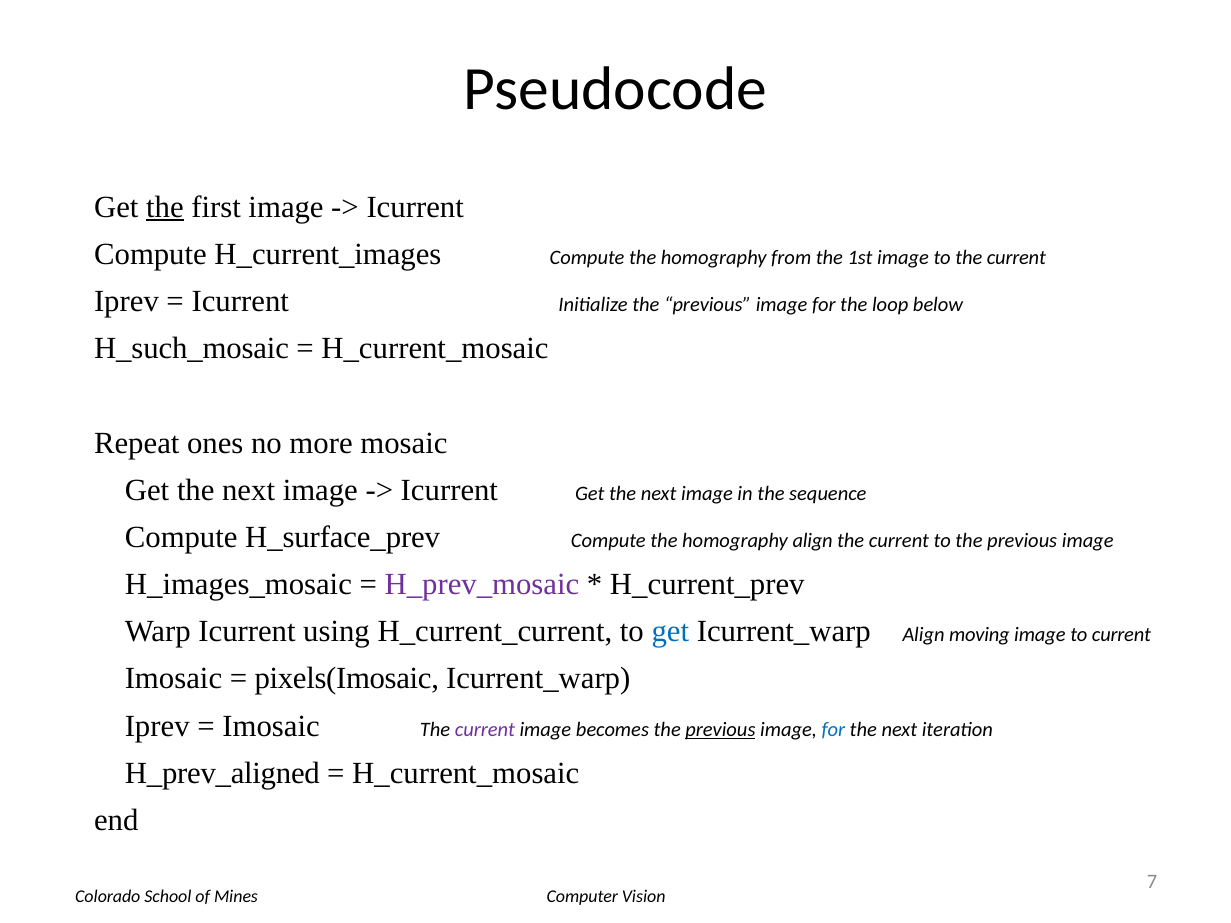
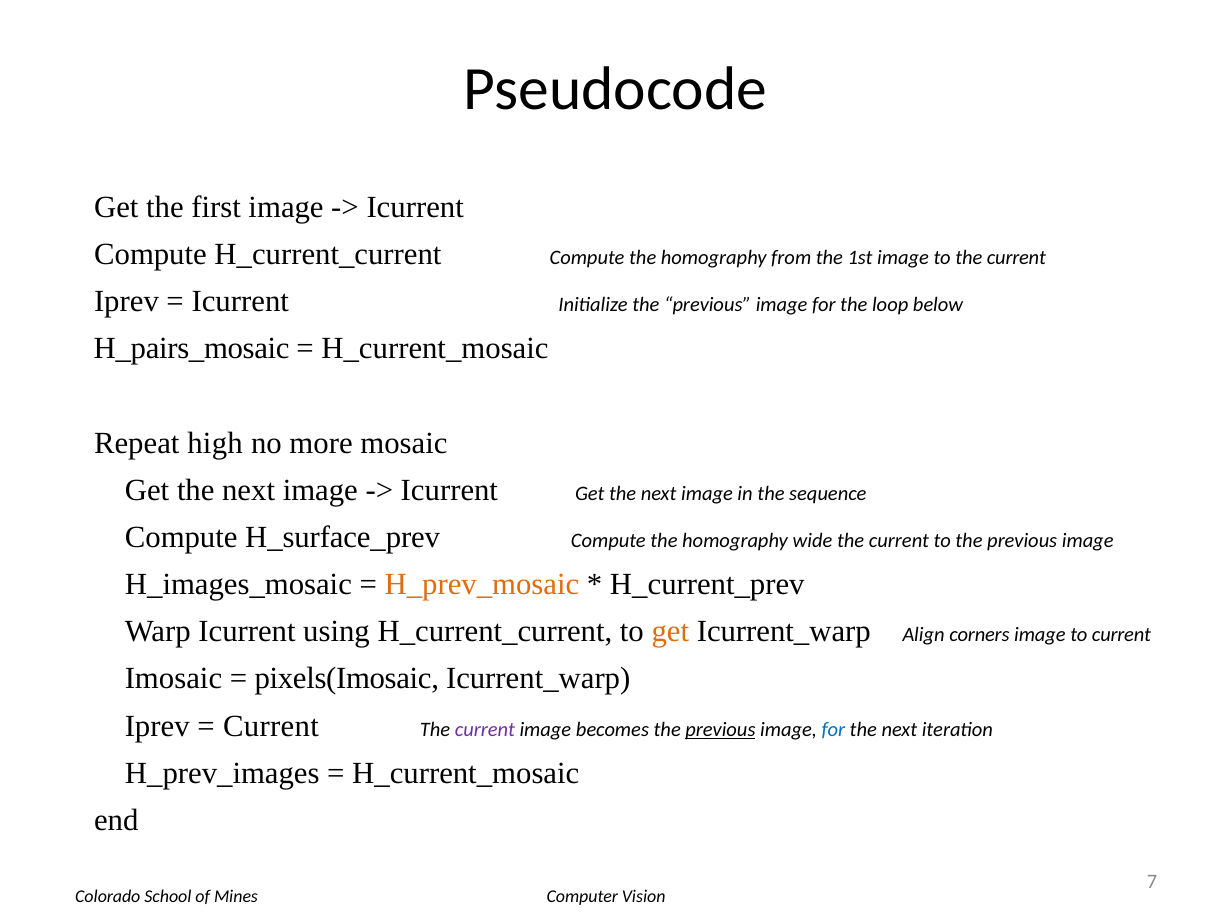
the at (165, 207) underline: present -> none
Compute H_current_images: H_current_images -> H_current_current
H_such_mosaic: H_such_mosaic -> H_pairs_mosaic
ones: ones -> high
homography align: align -> wide
H_prev_mosaic colour: purple -> orange
get at (670, 632) colour: blue -> orange
moving: moving -> corners
Imosaic at (271, 726): Imosaic -> Current
H_prev_aligned: H_prev_aligned -> H_prev_images
